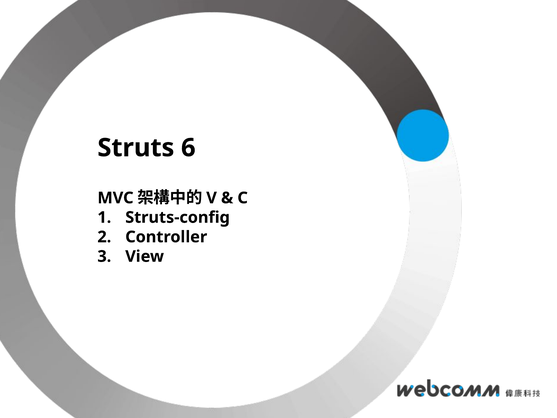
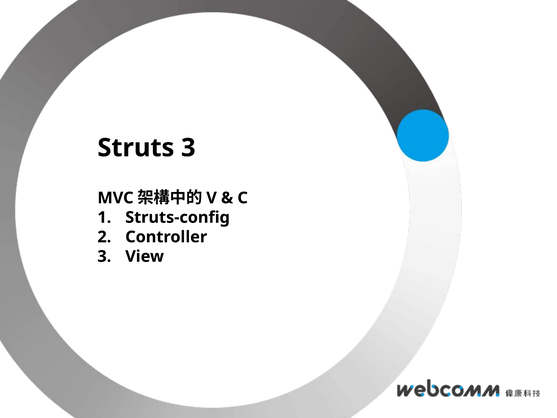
Struts 6: 6 -> 3
